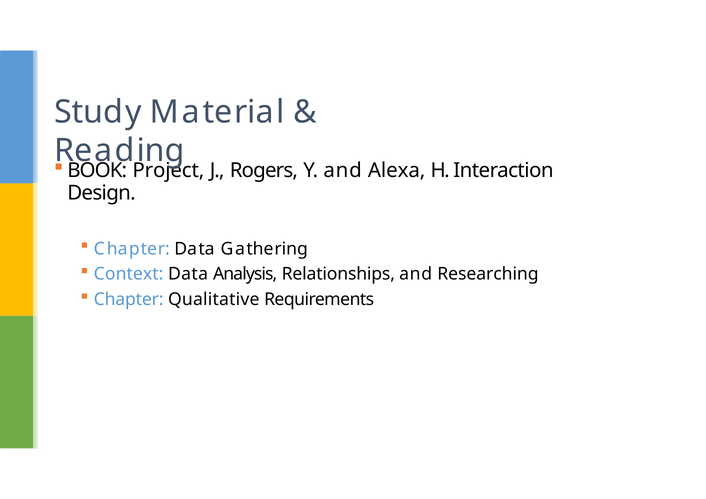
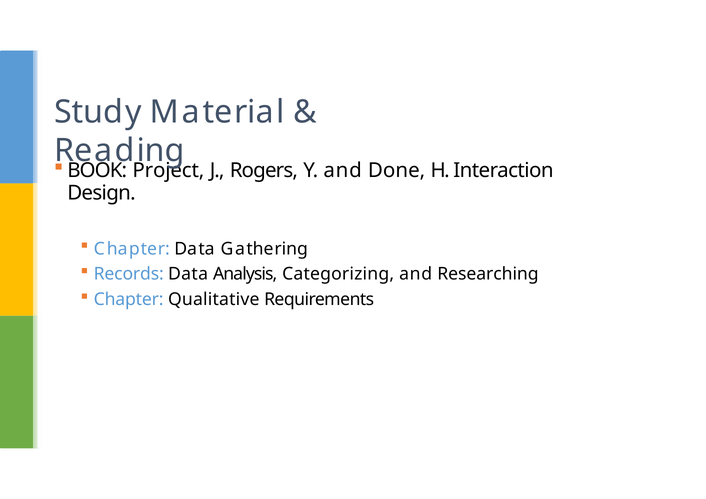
Alexa: Alexa -> Done
Context: Context -> Records
Relationships: Relationships -> Categorizing
